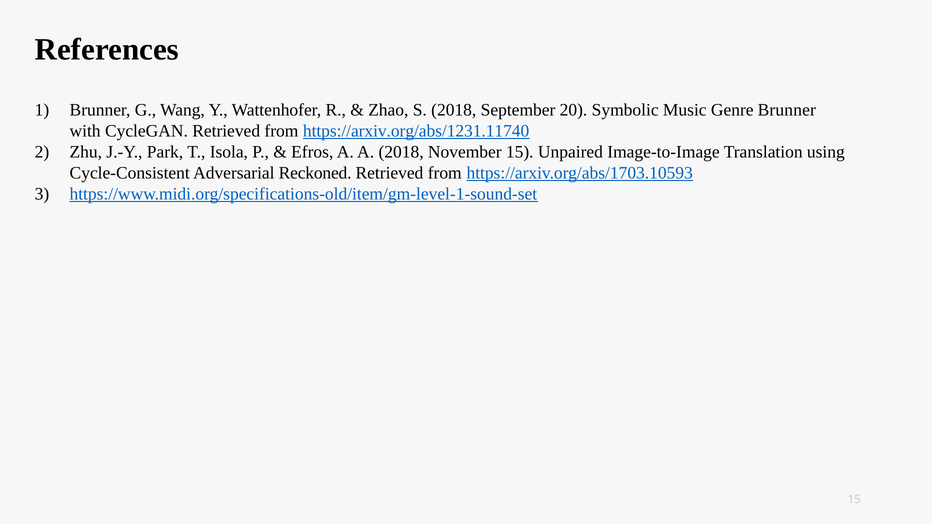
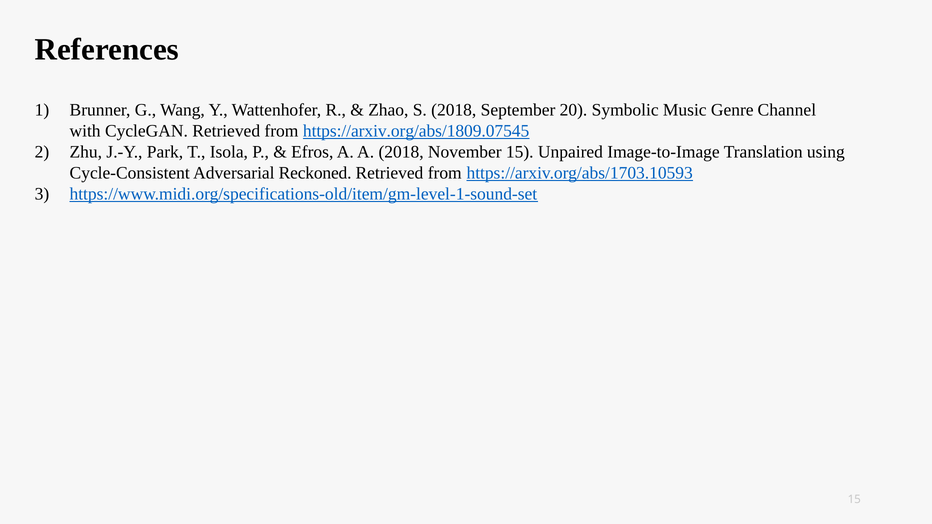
Genre Brunner: Brunner -> Channel
https://arxiv.org/abs/1231.11740: https://arxiv.org/abs/1231.11740 -> https://arxiv.org/abs/1809.07545
